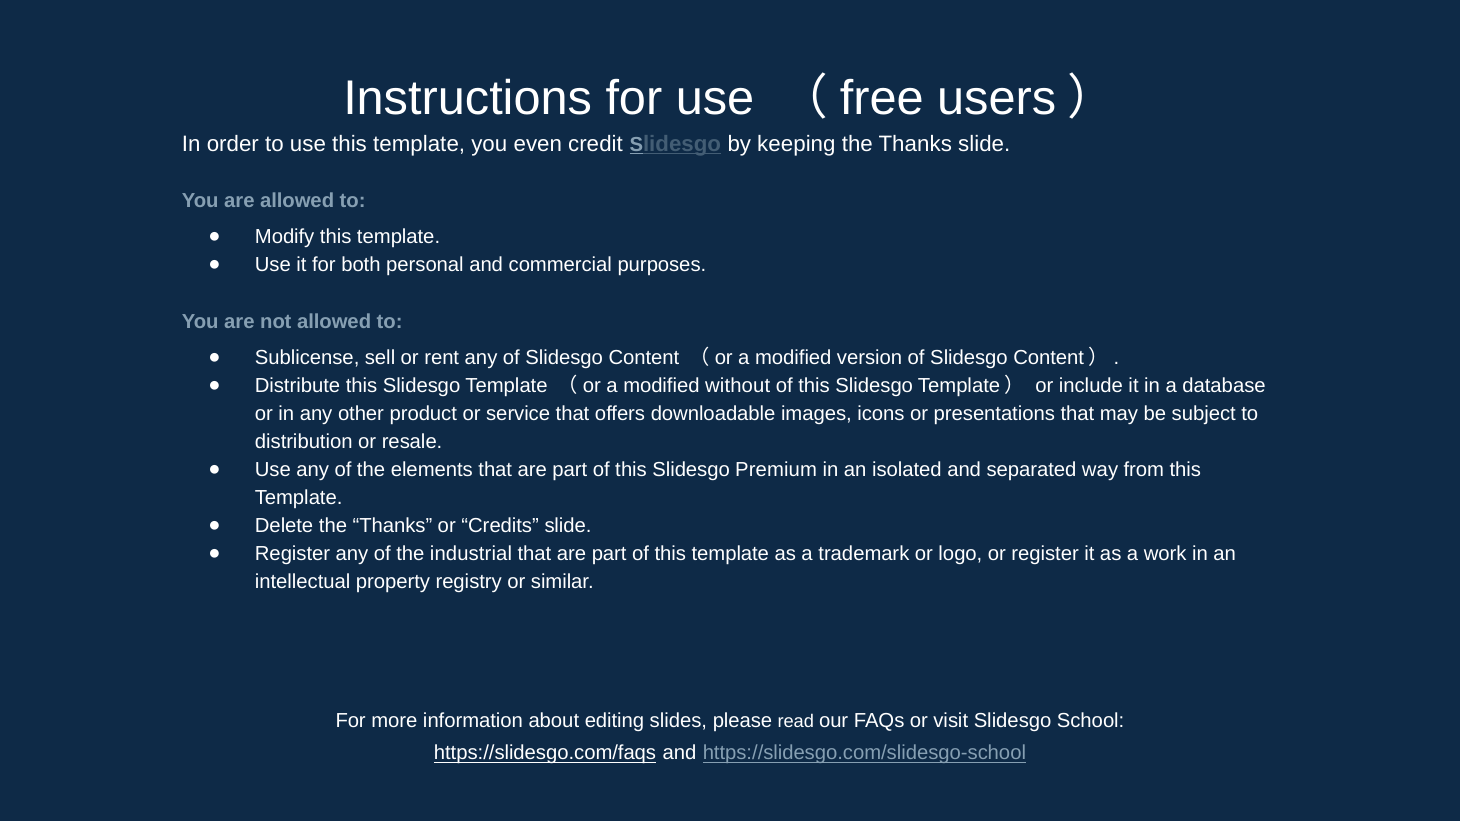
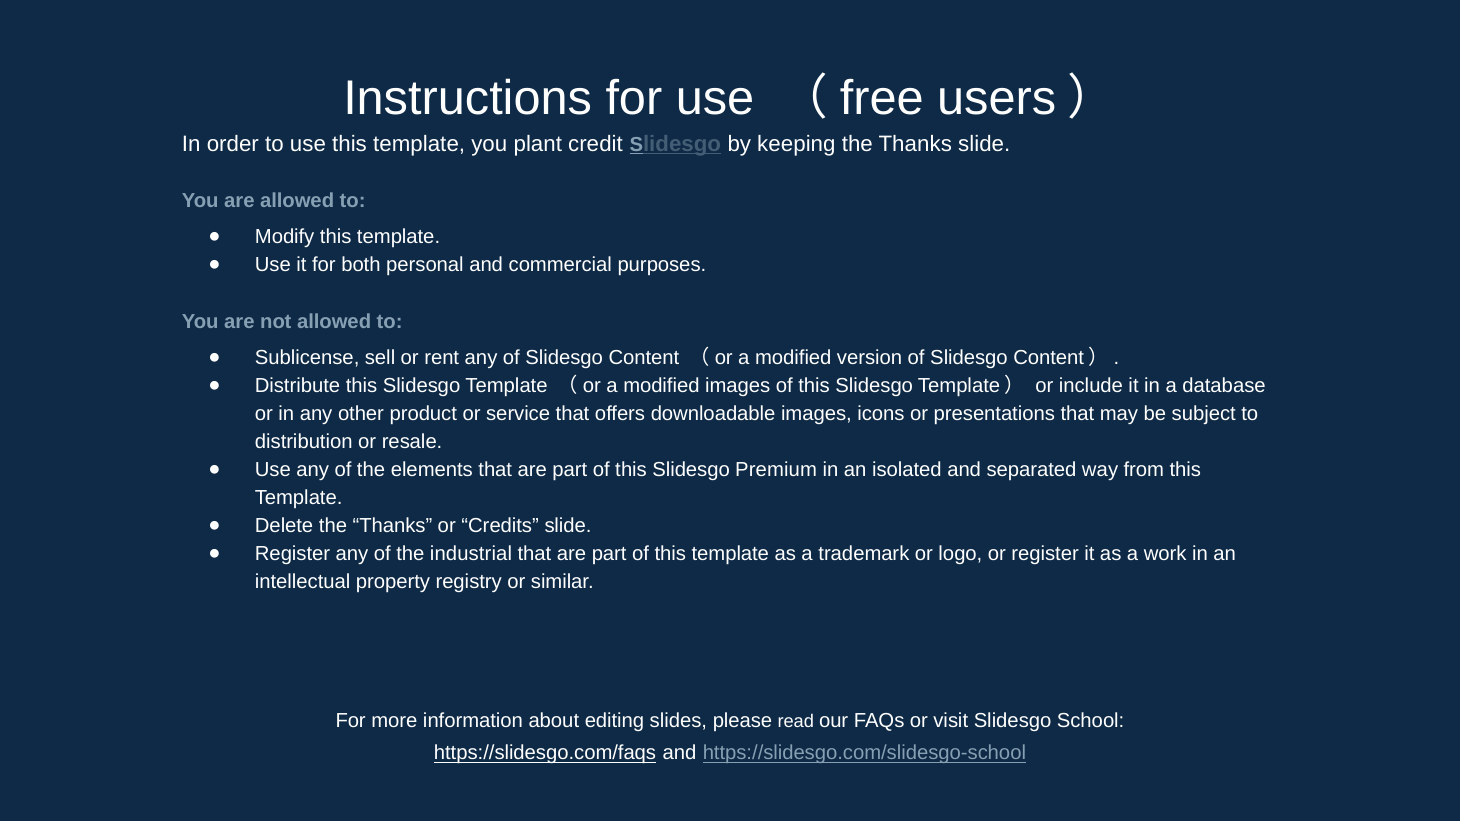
even: even -> plant
modified without: without -> images
